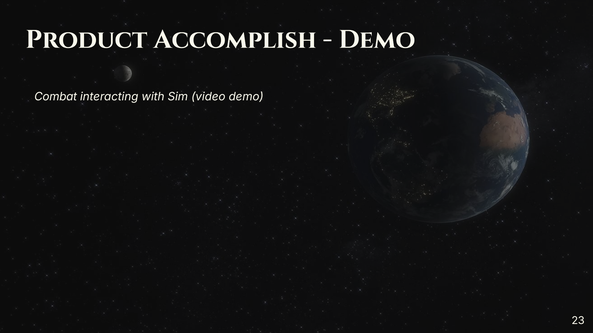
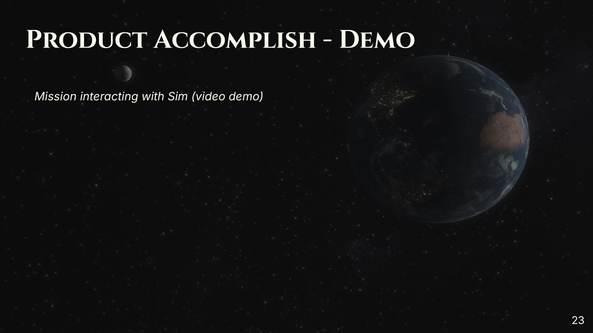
Combat: Combat -> Mission
